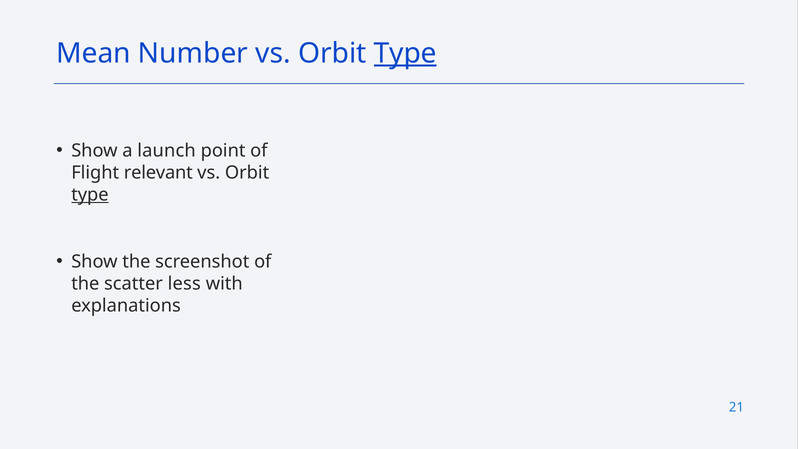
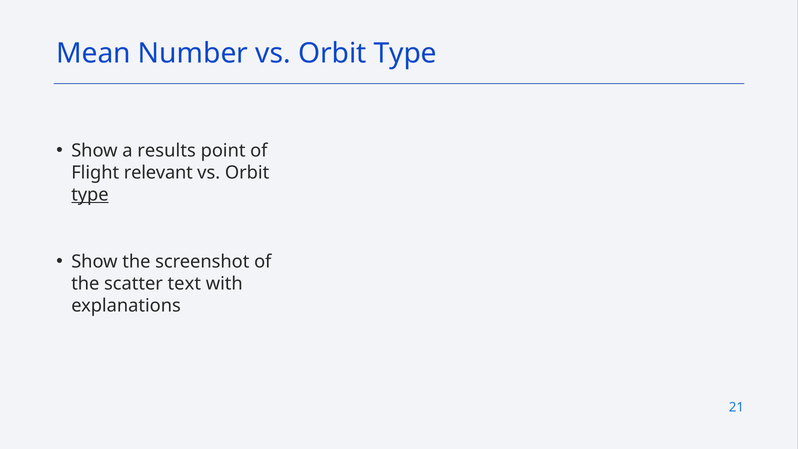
Type at (405, 53) underline: present -> none
launch: launch -> results
less: less -> text
